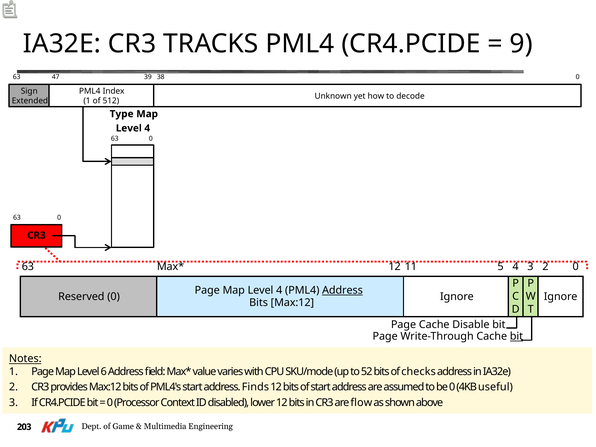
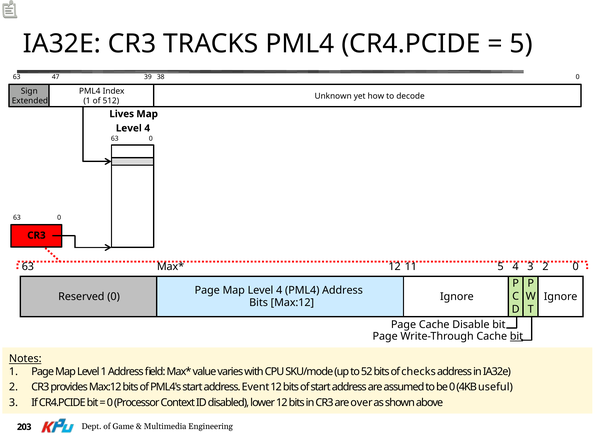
9 at (521, 44): 9 -> 5
Type: Type -> Lives
Address at (342, 290) underline: present -> none
Level 6: 6 -> 1
Finds: Finds -> Event
flow: flow -> over
